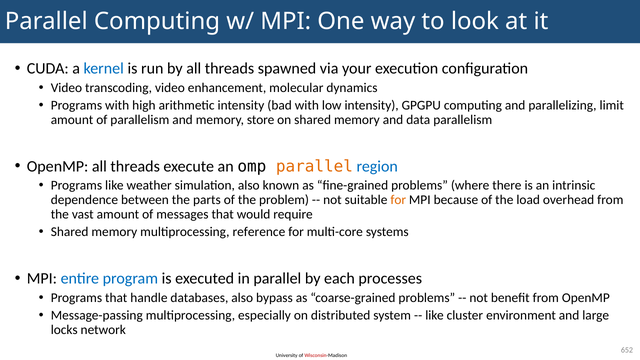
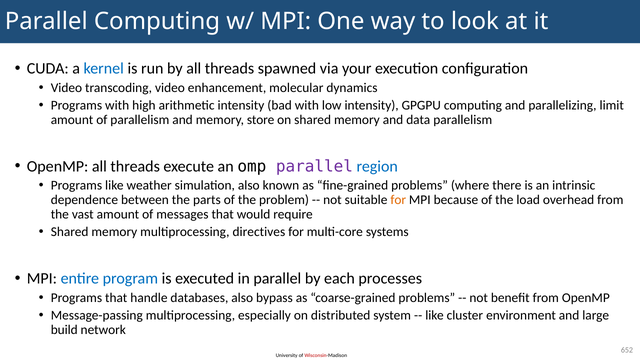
parallel at (314, 166) colour: orange -> purple
reference: reference -> directives
locks: locks -> build
